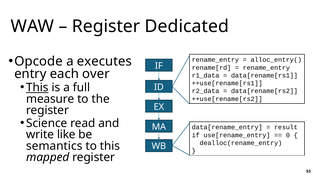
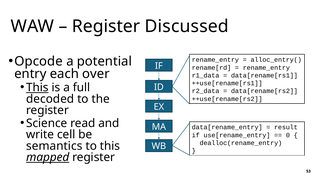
Dedicated: Dedicated -> Discussed
executes: executes -> potential
measure: measure -> decoded
like: like -> cell
mapped underline: none -> present
